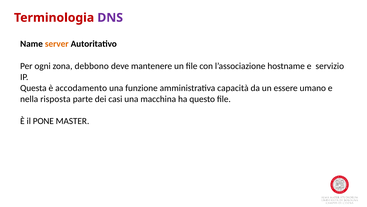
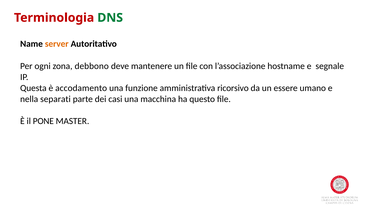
DNS colour: purple -> green
servizio: servizio -> segnale
capacità: capacità -> ricorsivo
risposta: risposta -> separati
